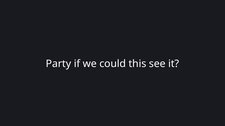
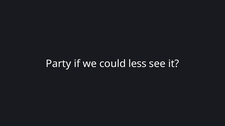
this: this -> less
